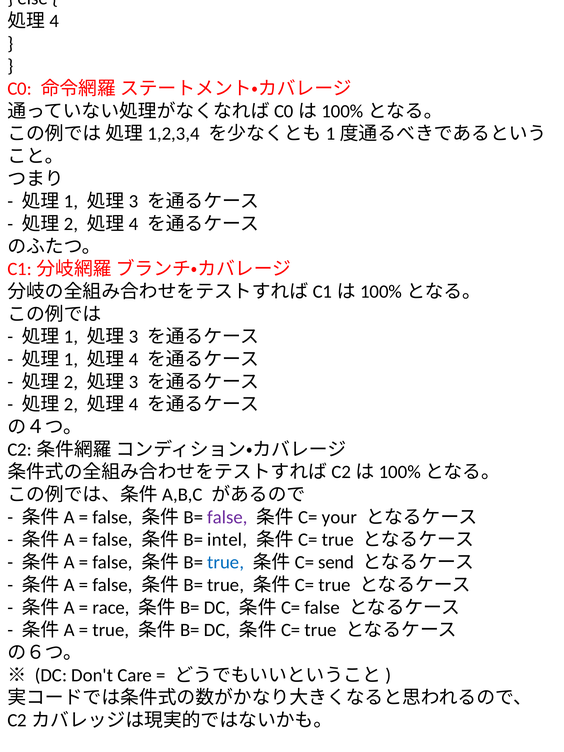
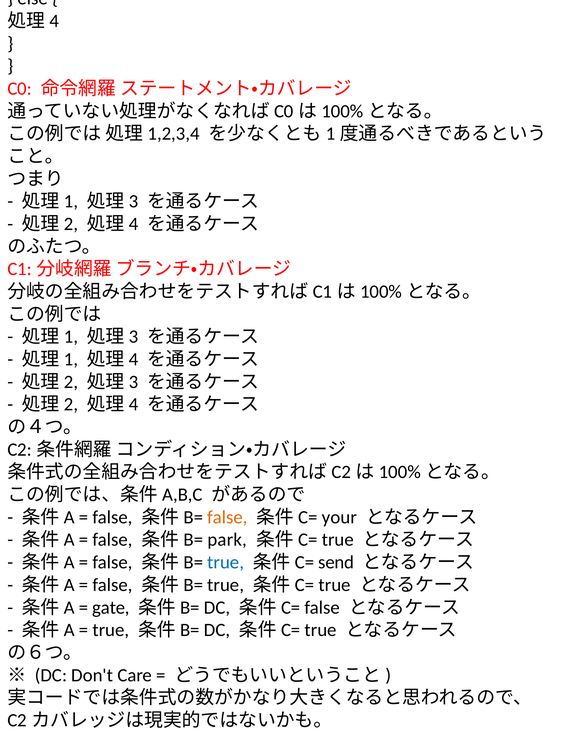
false at (227, 517) colour: purple -> orange
intel: intel -> park
race: race -> gate
